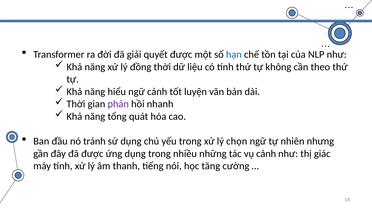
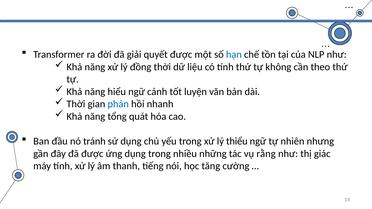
phản colour: purple -> blue
chọn: chọn -> thiểu
vụ cảnh: cảnh -> rằng
